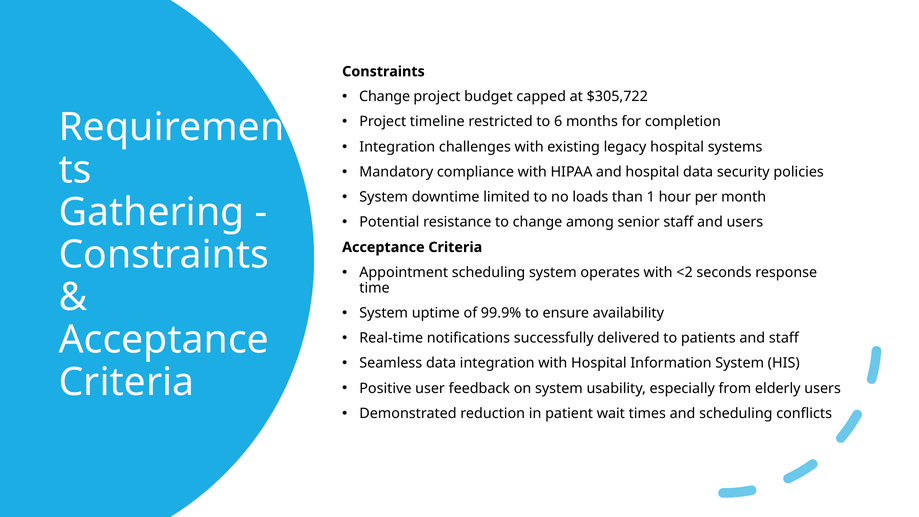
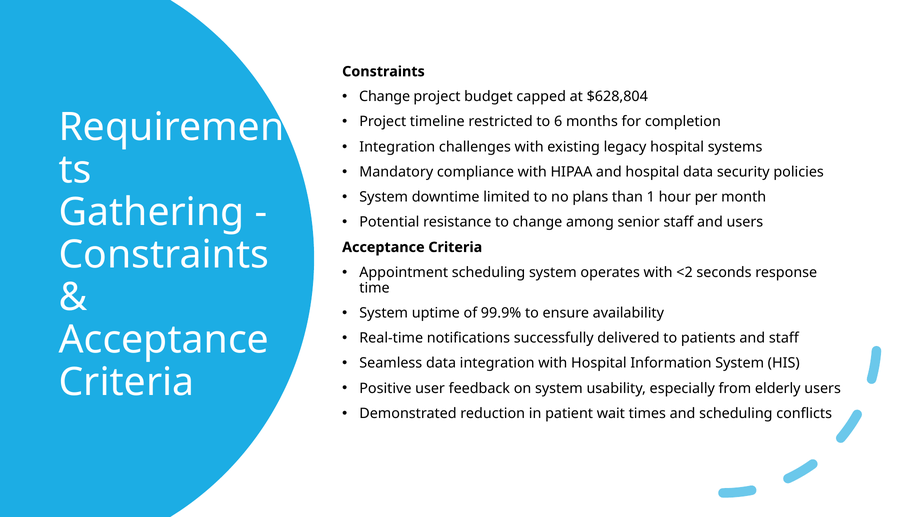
$305,722: $305,722 -> $628,804
loads: loads -> plans
